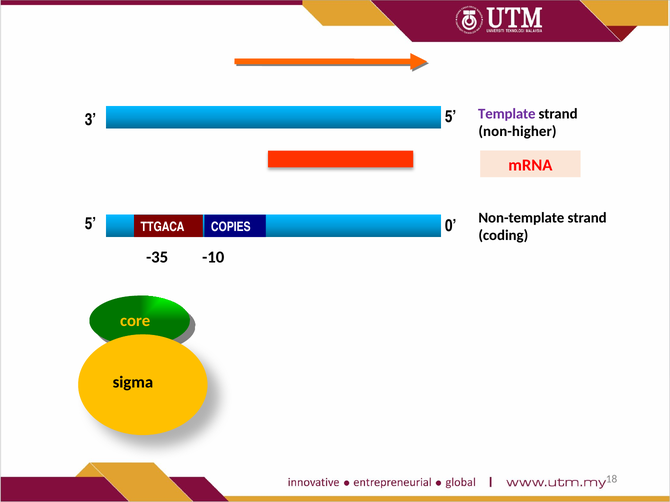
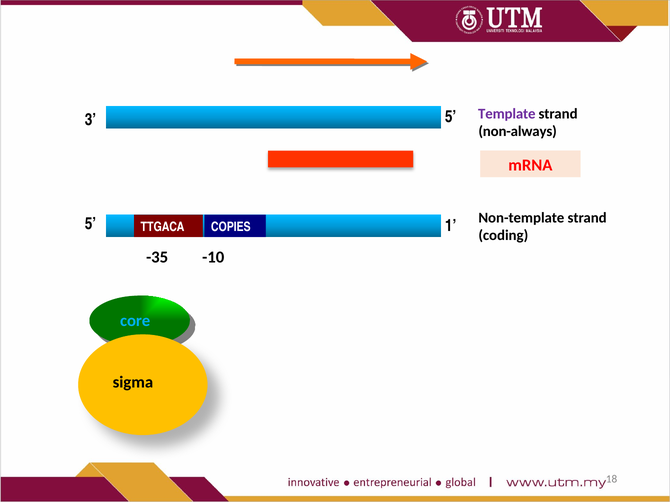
non-higher: non-higher -> non-always
0: 0 -> 1
core colour: yellow -> light blue
